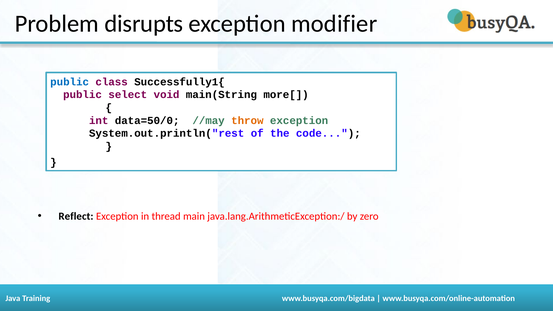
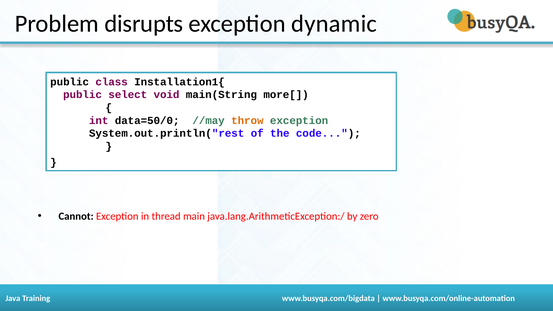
modifier: modifier -> dynamic
public at (70, 82) colour: blue -> black
Successfully1{: Successfully1{ -> Installation1{
Reflect: Reflect -> Cannot
